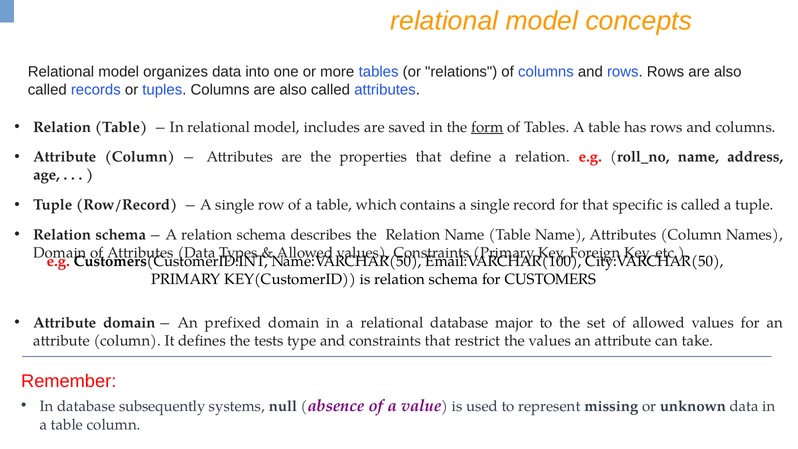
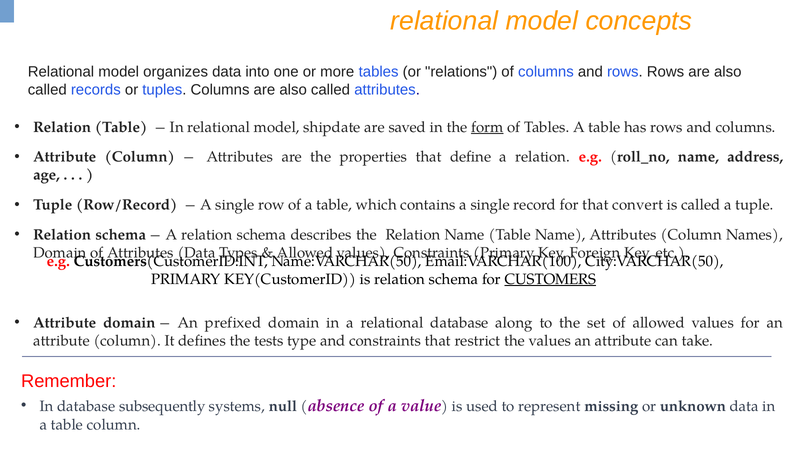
includes: includes -> shipdate
specific: specific -> convert
CUSTOMERS underline: none -> present
major: major -> along
